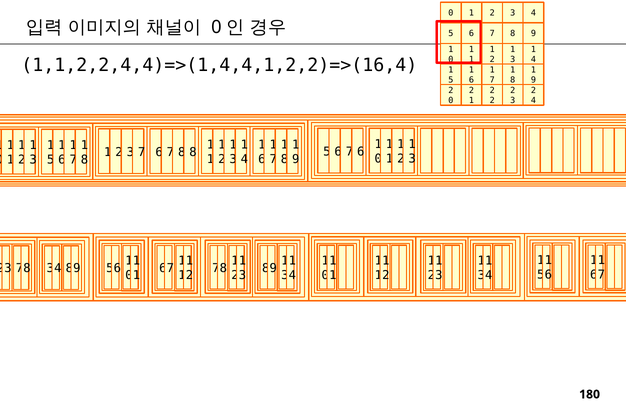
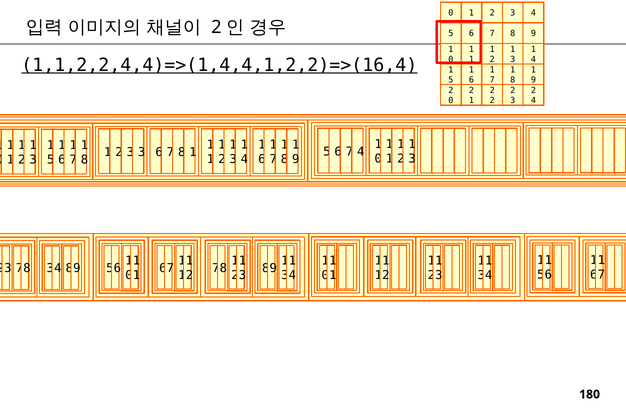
0 at (216, 27): 0 -> 2
1,1,2,2,4,4)=>(1,4,4,1,2,2)=>(16,4 underline: none -> present
6 at (361, 152): 6 -> 4
7 at (142, 152): 7 -> 3
8 at (193, 152): 8 -> 1
